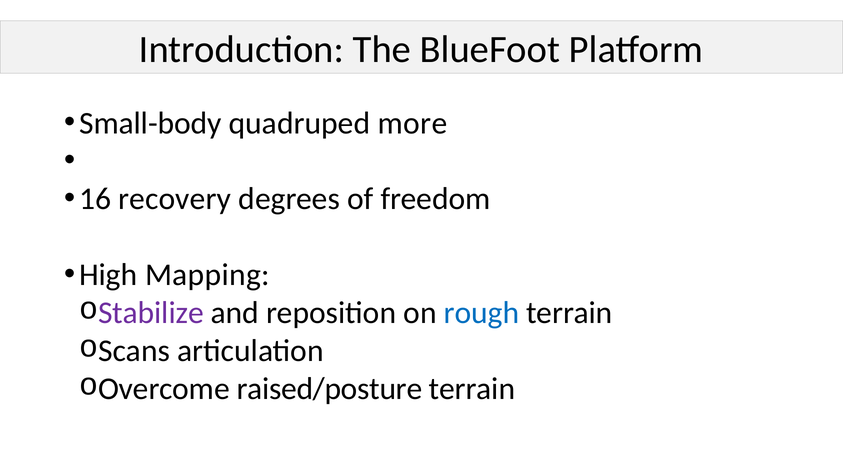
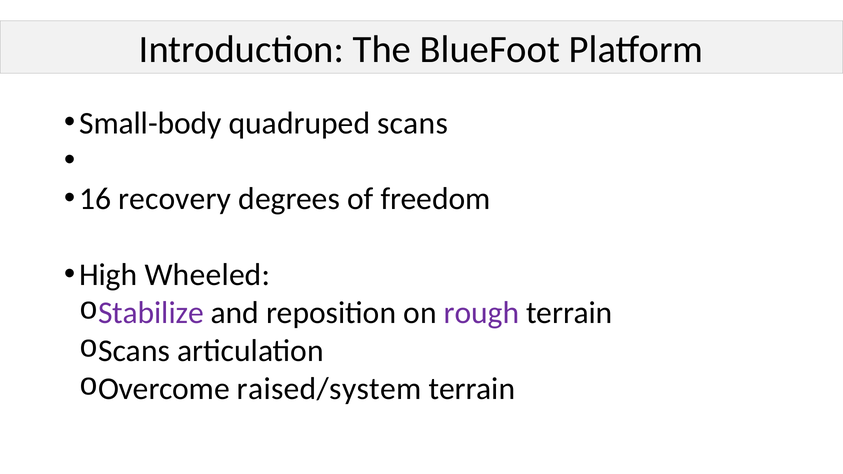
quadruped more: more -> scans
Mapping: Mapping -> Wheeled
rough colour: blue -> purple
raised/posture: raised/posture -> raised/system
